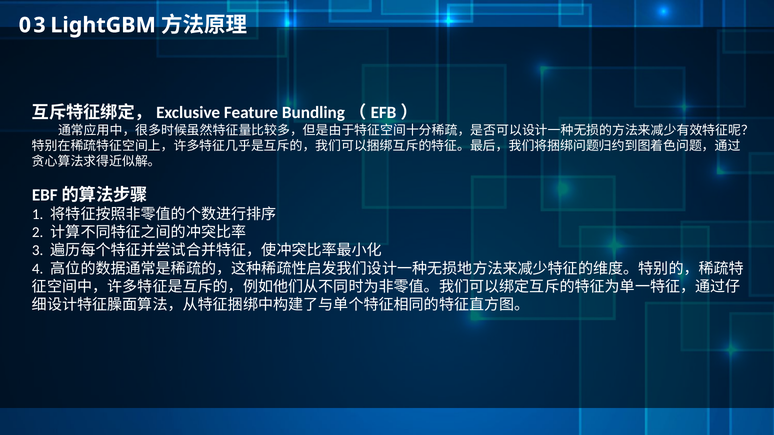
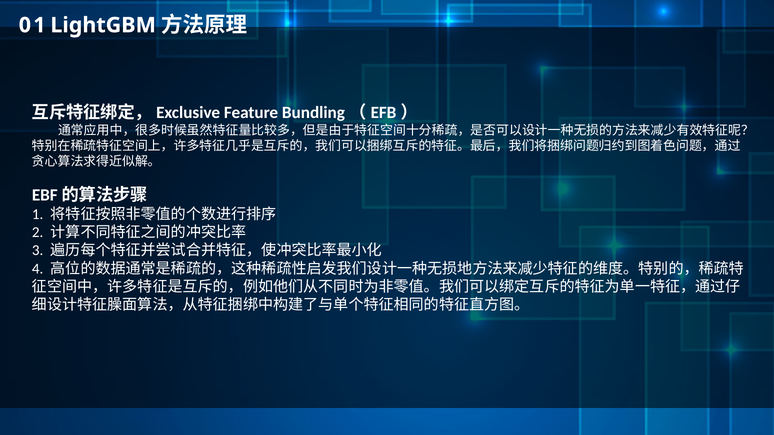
0 3: 3 -> 1
